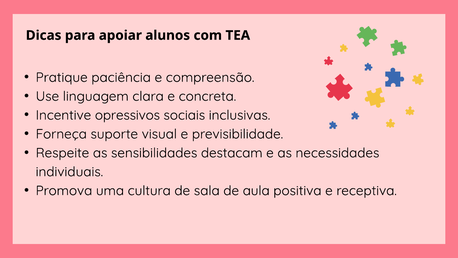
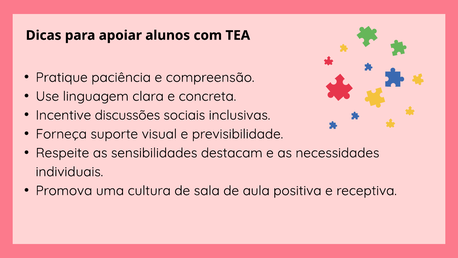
opressivos: opressivos -> discussões
